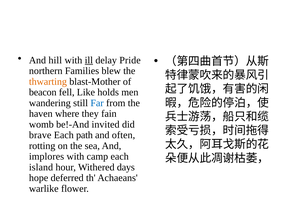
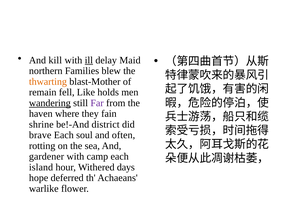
hill: hill -> kill
Pride: Pride -> Maid
beacon: beacon -> remain
wandering underline: none -> present
Far colour: blue -> purple
womb: womb -> shrine
invited: invited -> district
path: path -> soul
implores: implores -> gardener
